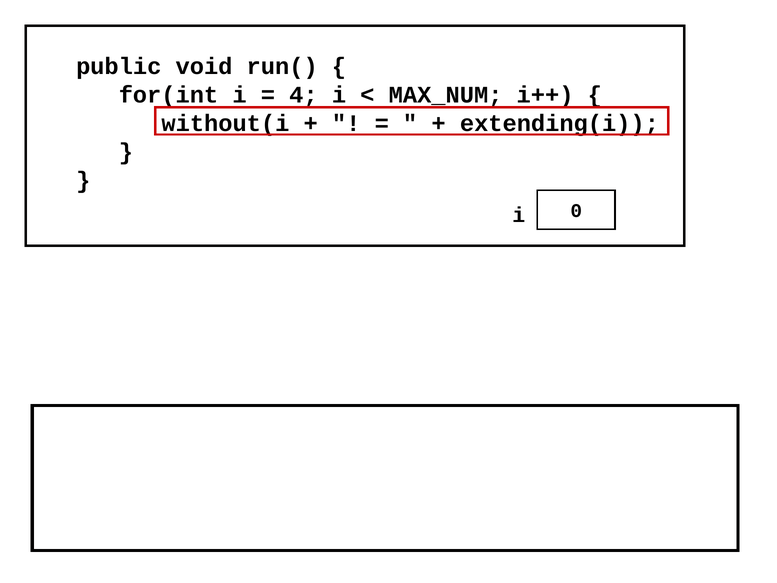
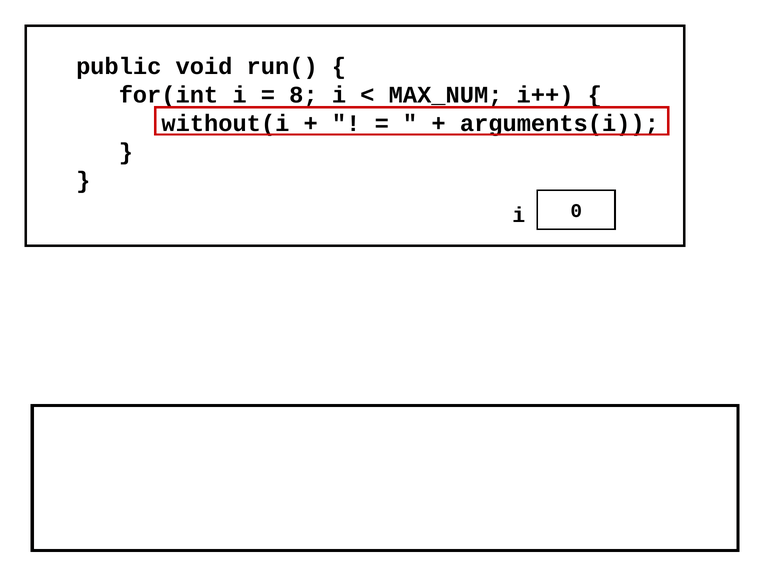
4: 4 -> 8
extending(i: extending(i -> arguments(i
